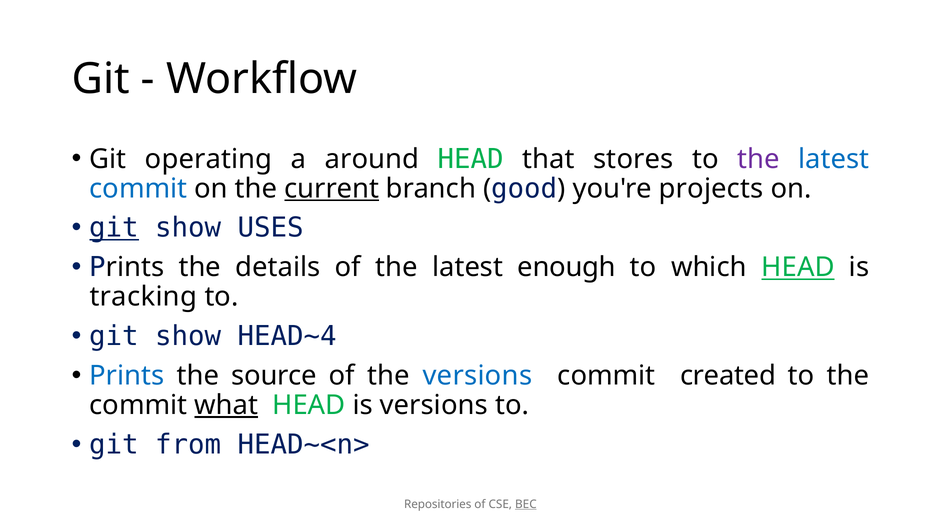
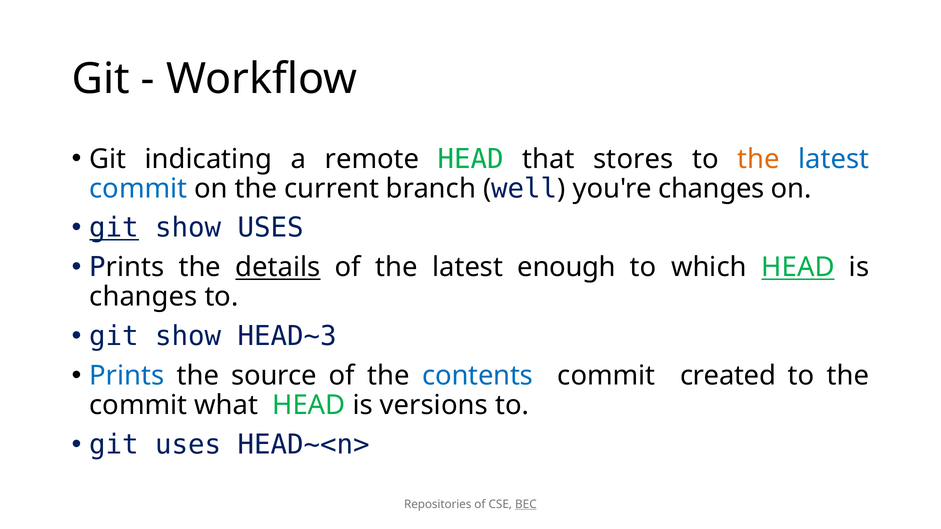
operating: operating -> indicating
around: around -> remote
the at (758, 159) colour: purple -> orange
current underline: present -> none
good: good -> well
you're projects: projects -> changes
details underline: none -> present
tracking at (143, 297): tracking -> changes
HEAD~4: HEAD~4 -> HEAD~3
the versions: versions -> contents
what underline: present -> none
git from: from -> uses
